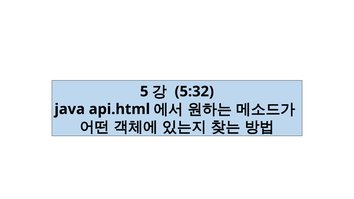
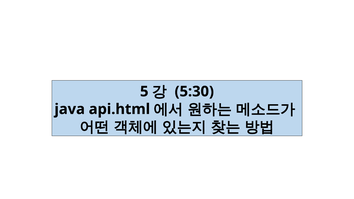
5:32: 5:32 -> 5:30
